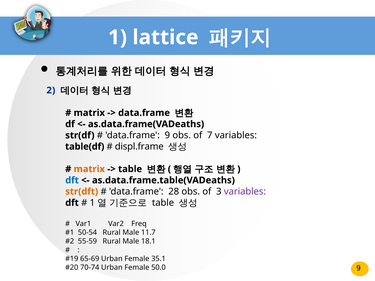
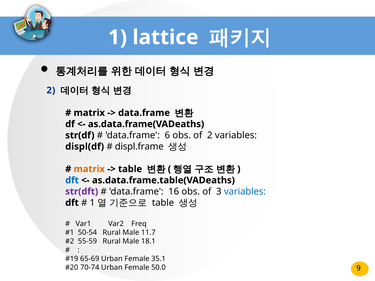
data.frame 9: 9 -> 6
of 7: 7 -> 2
table(df: table(df -> displ(df
str(dft colour: orange -> purple
28: 28 -> 16
variables at (245, 192) colour: purple -> blue
